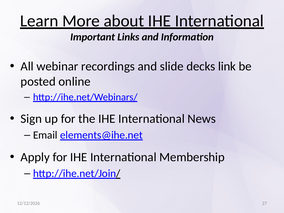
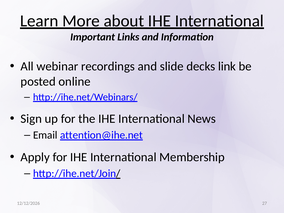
elements@ihe.net: elements@ihe.net -> attention@ihe.net
